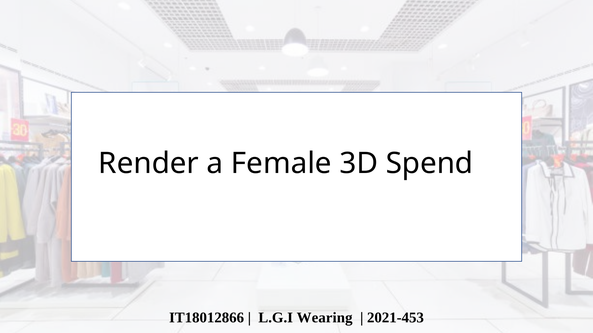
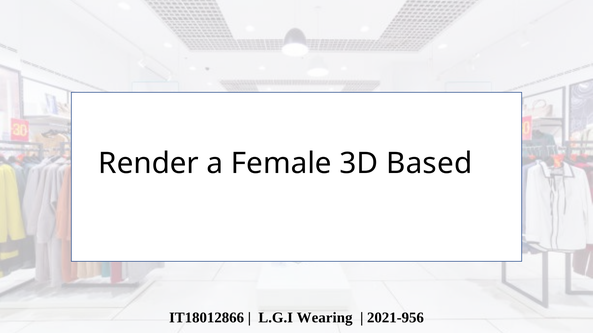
Spend: Spend -> Based
2021-453: 2021-453 -> 2021-956
